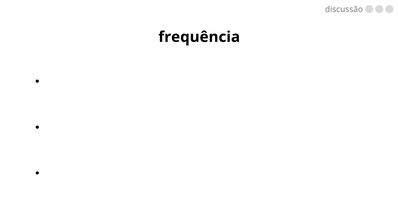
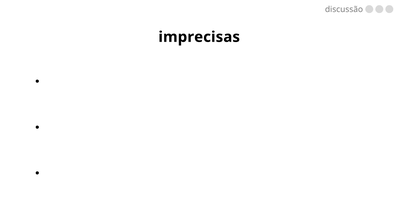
frequência: frequência -> imprecisas
